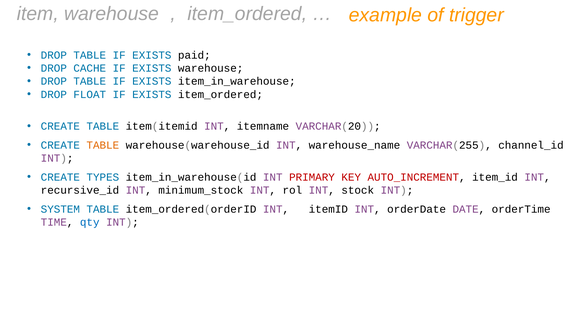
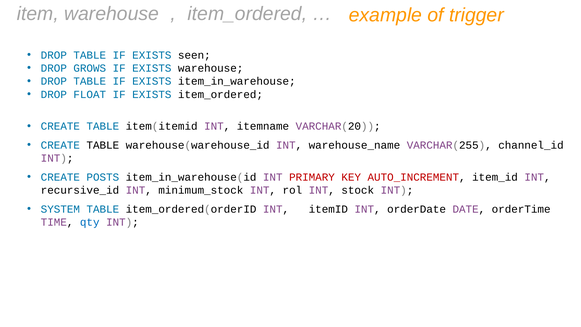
paid: paid -> seen
CACHE: CACHE -> GROWS
TABLE at (103, 145) colour: orange -> black
TYPES: TYPES -> POSTS
